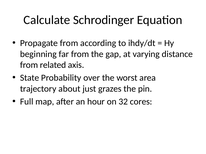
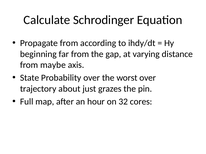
related: related -> maybe
worst area: area -> over
